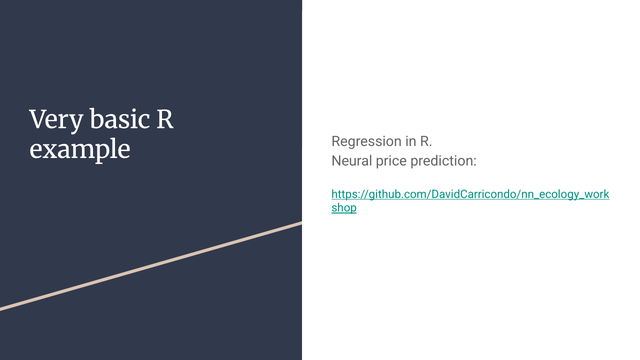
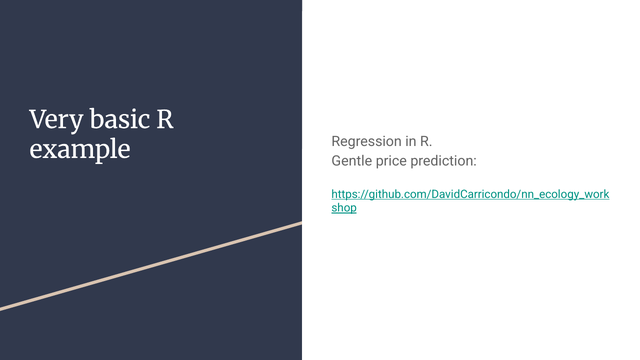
Neural: Neural -> Gentle
